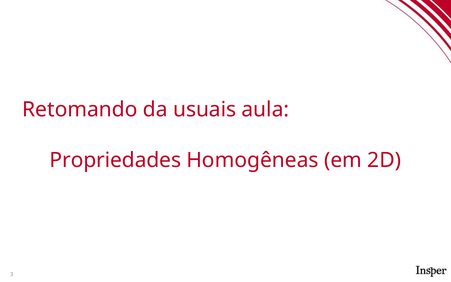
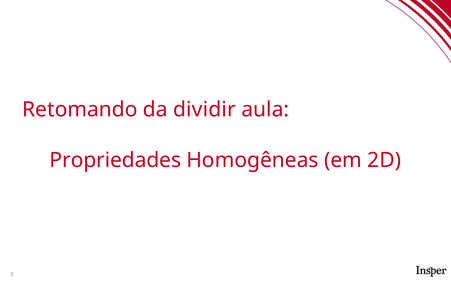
usuais: usuais -> dividir
